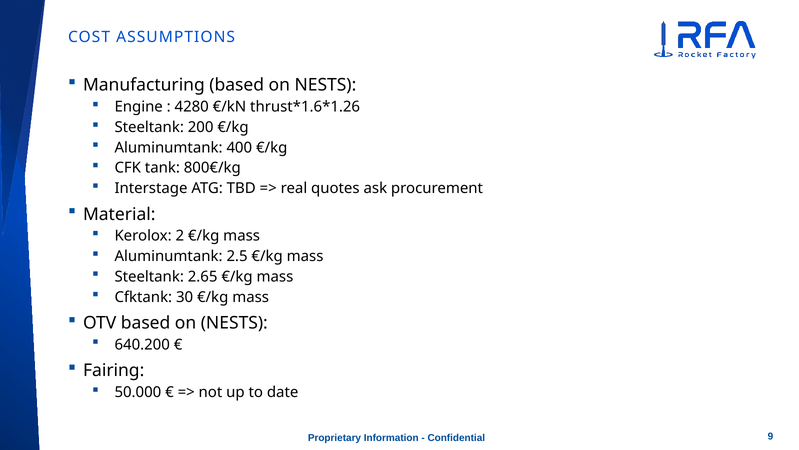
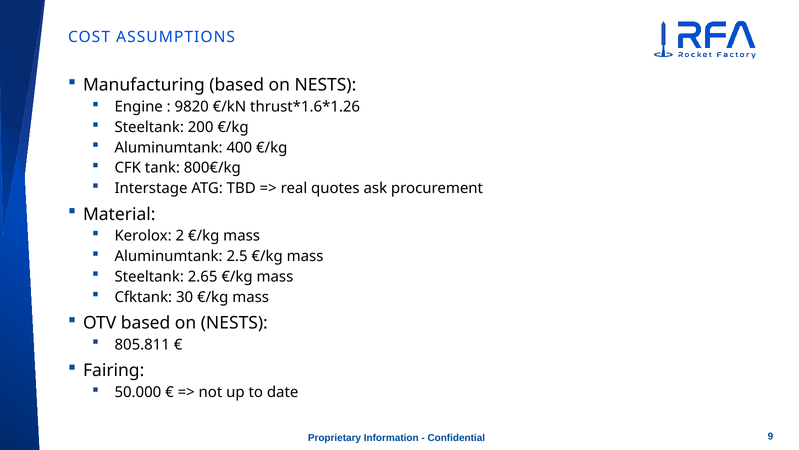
4280: 4280 -> 9820
640.200: 640.200 -> 805.811
